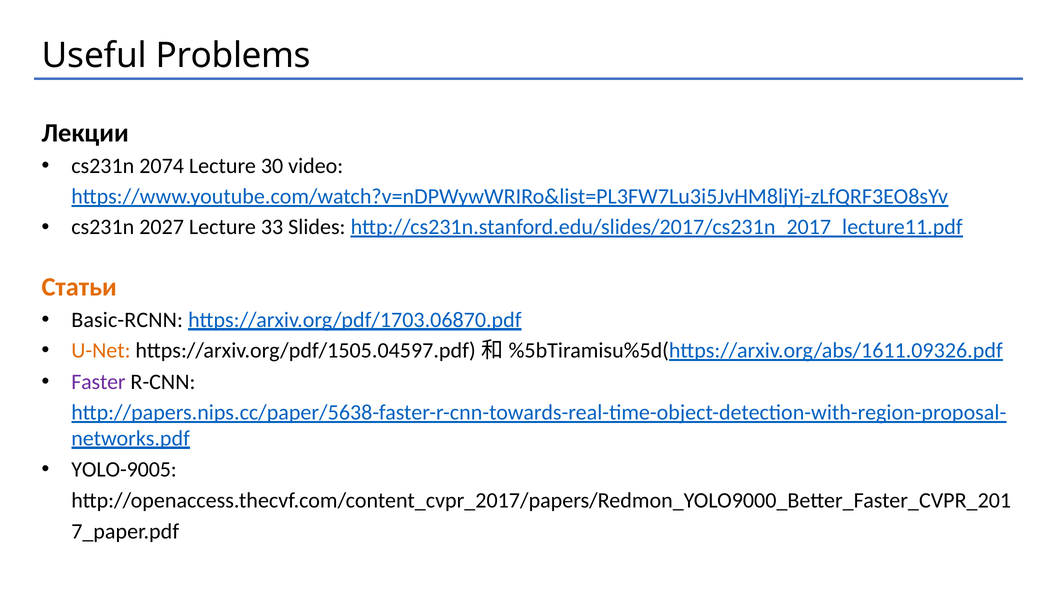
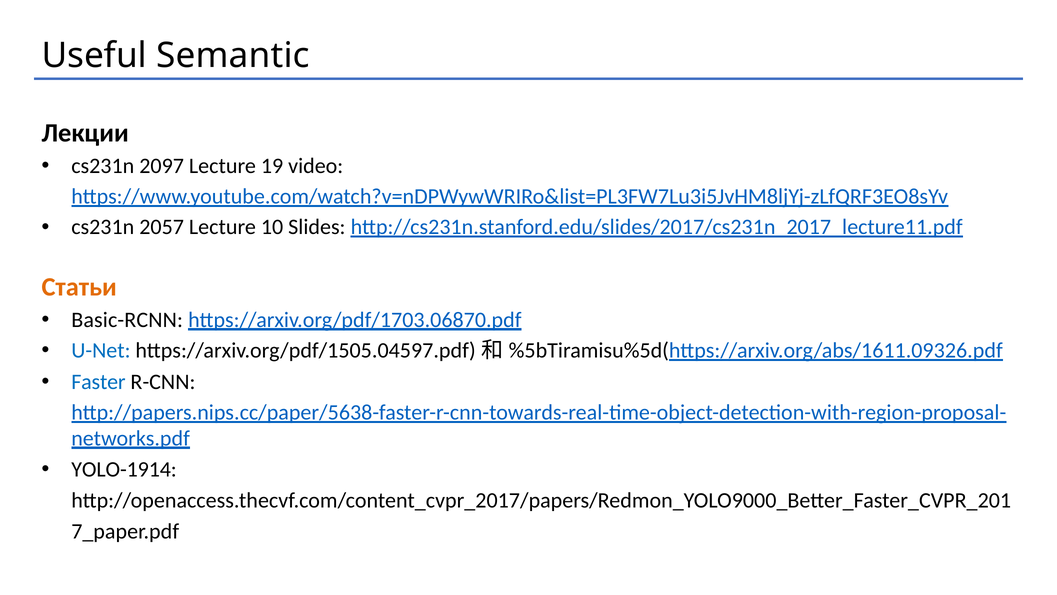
Problems: Problems -> Semantic
2074: 2074 -> 2097
30: 30 -> 19
2027: 2027 -> 2057
33: 33 -> 10
U-Net colour: orange -> blue
Faster colour: purple -> blue
YOLO-9005: YOLO-9005 -> YOLO-1914
